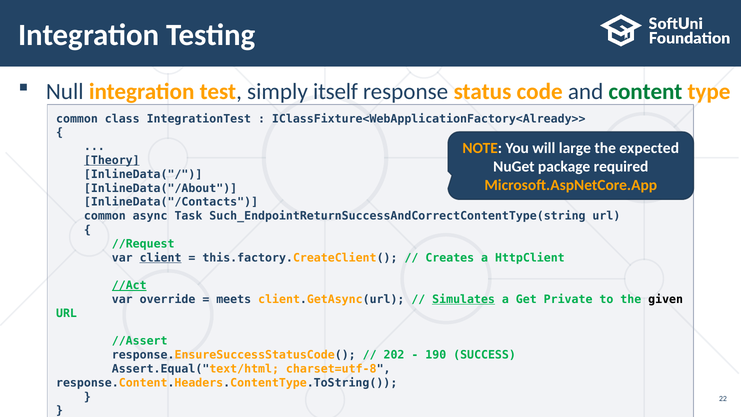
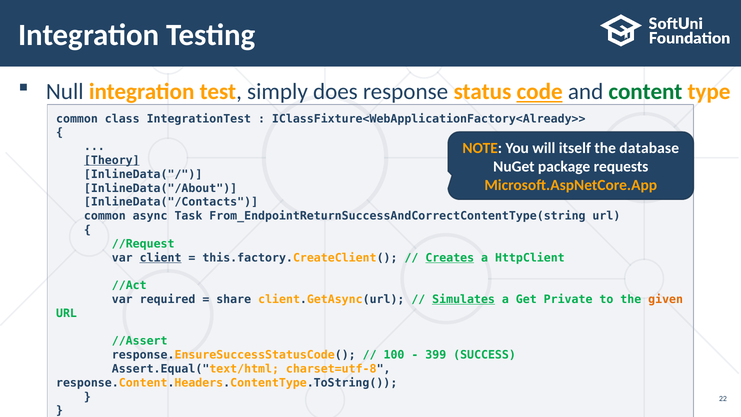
itself: itself -> does
code underline: none -> present
large: large -> itself
expected: expected -> database
required: required -> requests
Such_EndpointReturnSuccessAndCorrectContentType(string: Such_EndpointReturnSuccessAndCorrectContentType(string -> From_EndpointReturnSuccessAndCorrectContentType(string
Creates underline: none -> present
//Act underline: present -> none
override: override -> required
meets: meets -> share
given colour: black -> orange
202: 202 -> 100
190: 190 -> 399
